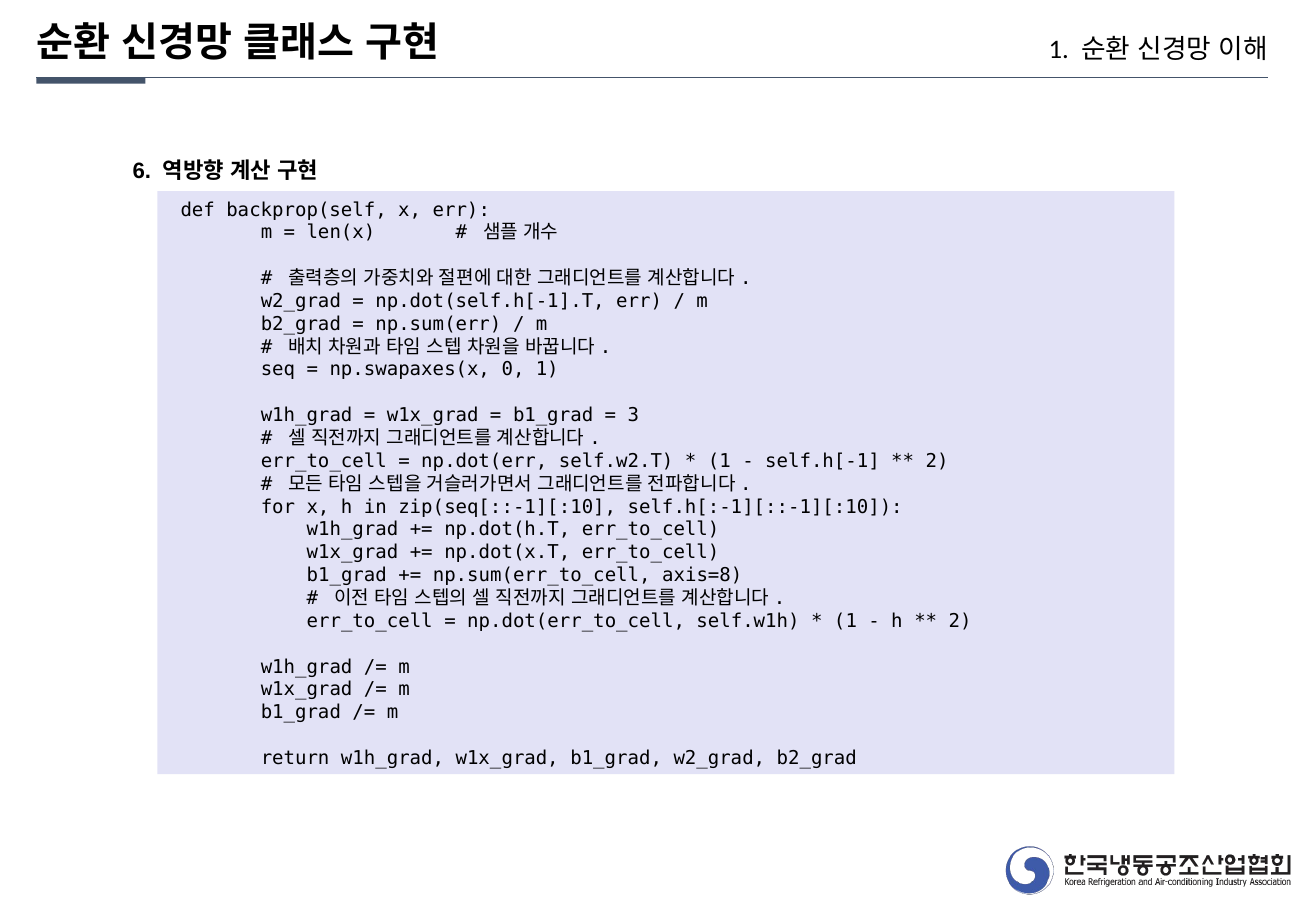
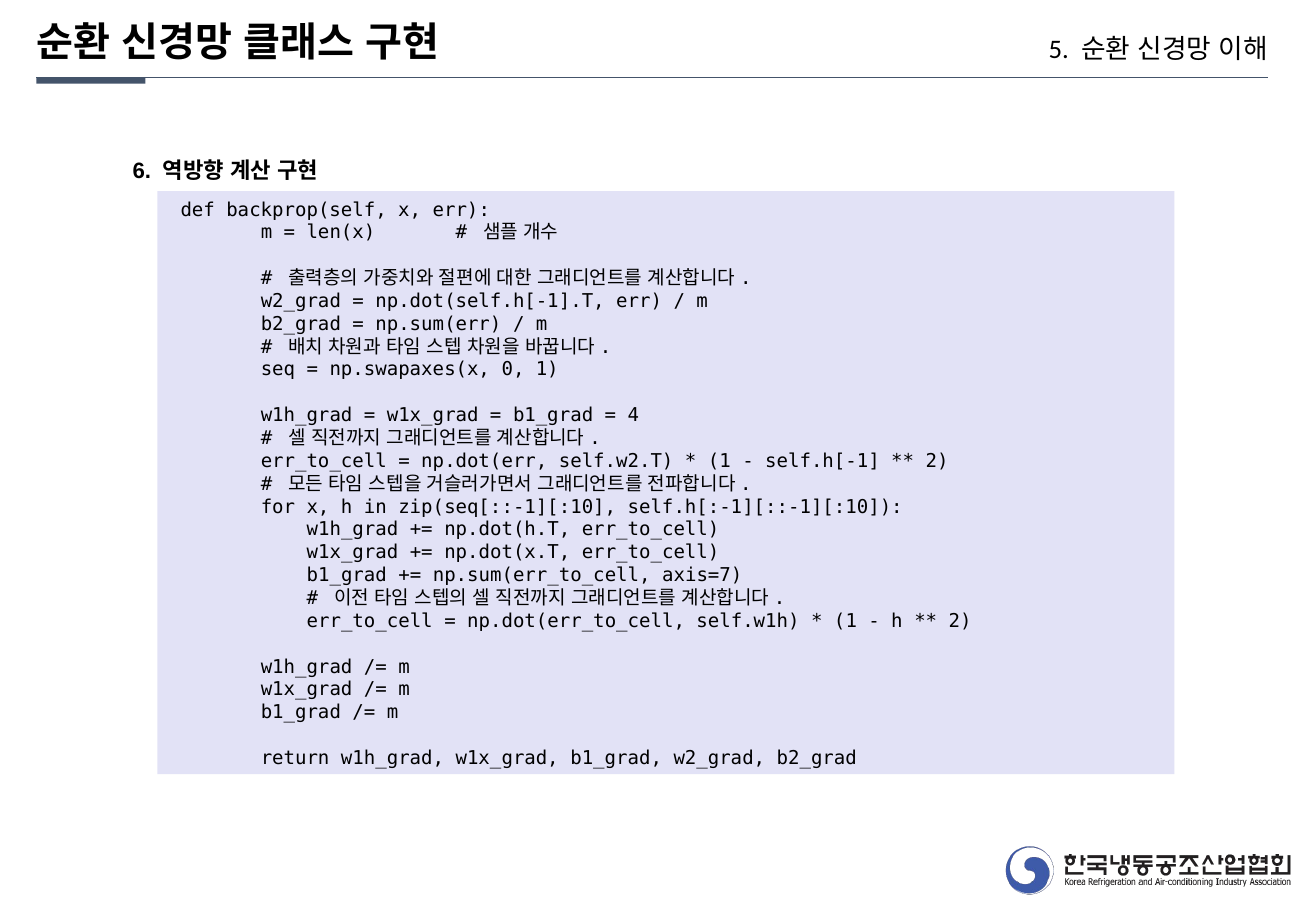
1 at (1059, 49): 1 -> 5
3: 3 -> 4
axis=8: axis=8 -> axis=7
